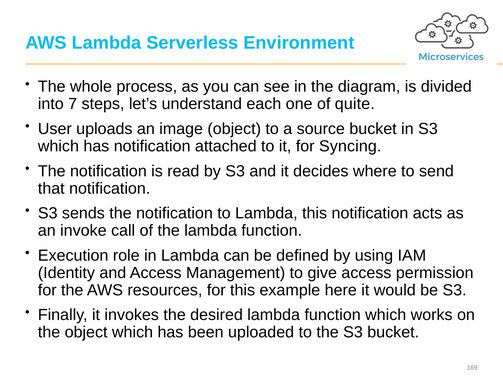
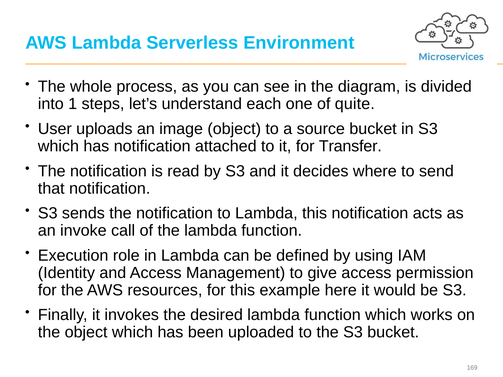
7: 7 -> 1
Syncing: Syncing -> Transfer
